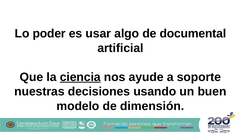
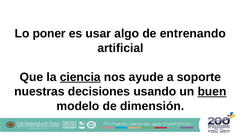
poder: poder -> poner
documental: documental -> entrenando
buen underline: none -> present
